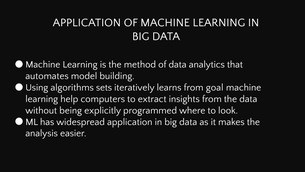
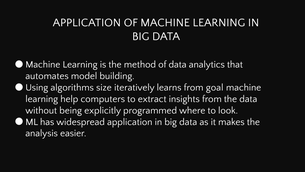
sets: sets -> size
